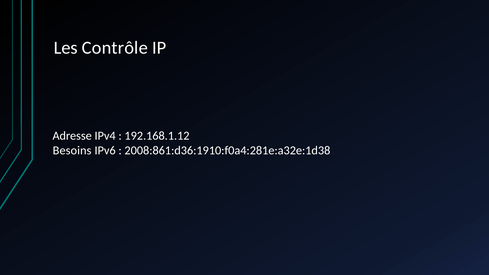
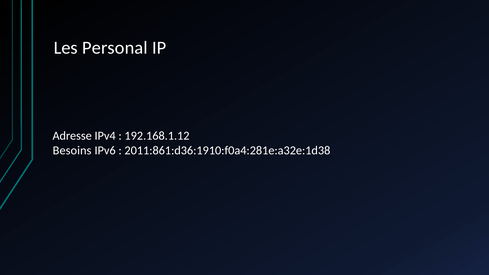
Contrôle: Contrôle -> Personal
2008:861:d36:1910:f0a4:281e:a32e:1d38: 2008:861:d36:1910:f0a4:281e:a32e:1d38 -> 2011:861:d36:1910:f0a4:281e:a32e:1d38
